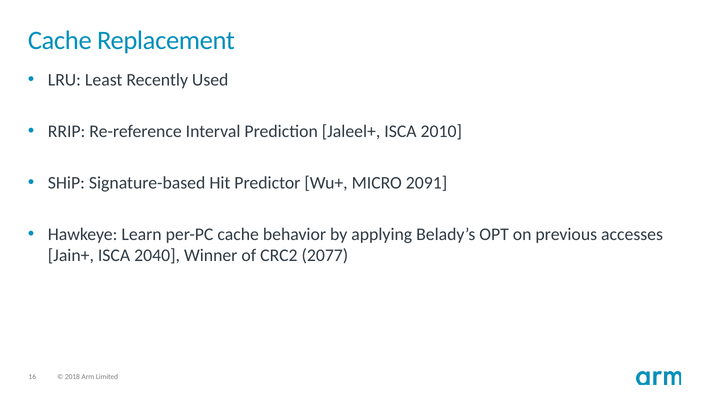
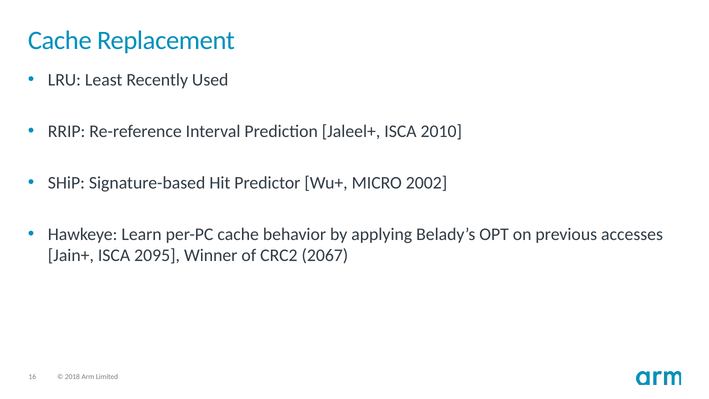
2091: 2091 -> 2002
2040: 2040 -> 2095
2077: 2077 -> 2067
